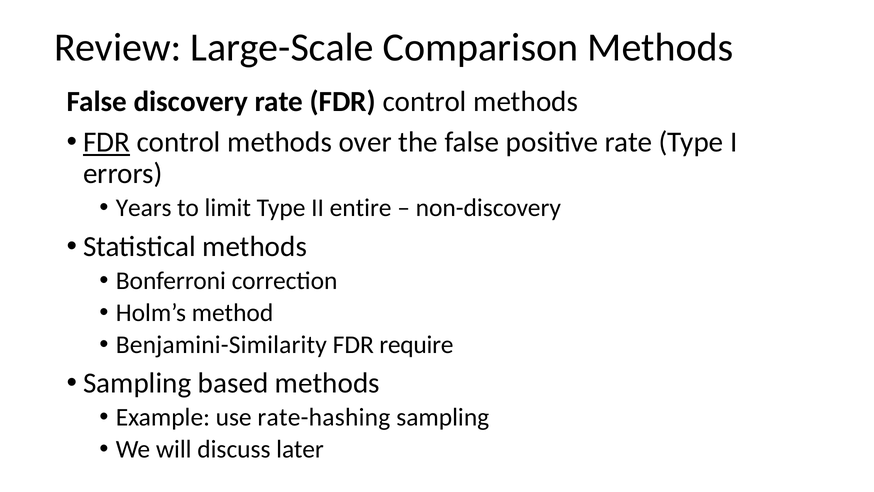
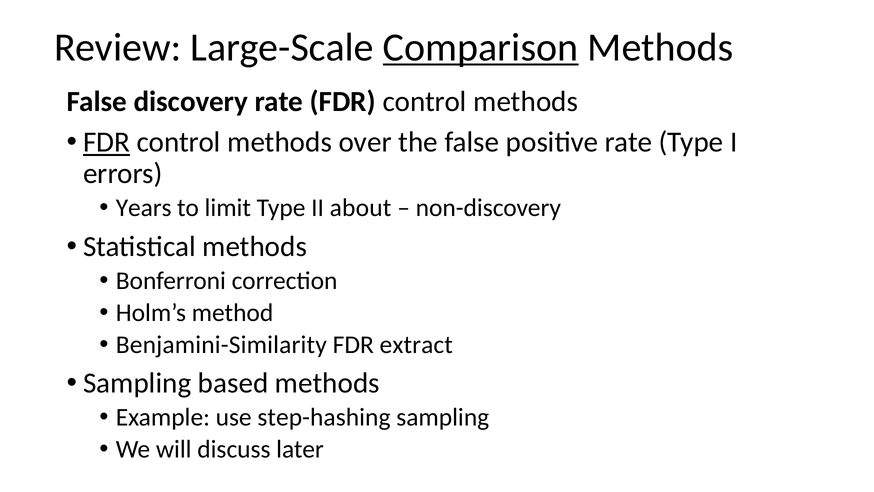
Comparison underline: none -> present
entire: entire -> about
require: require -> extract
rate-hashing: rate-hashing -> step-hashing
